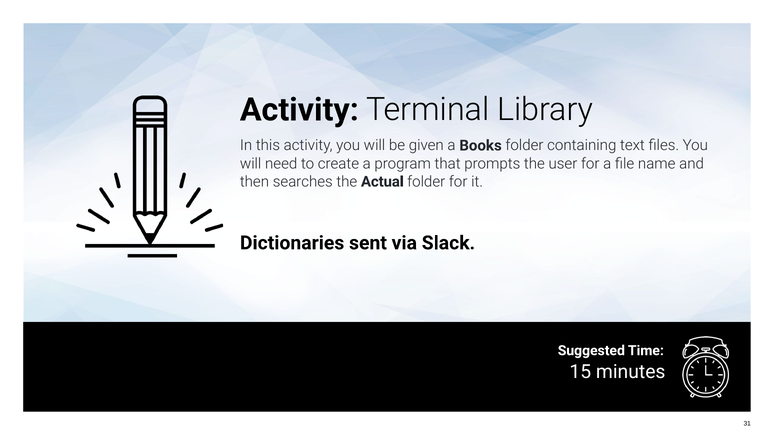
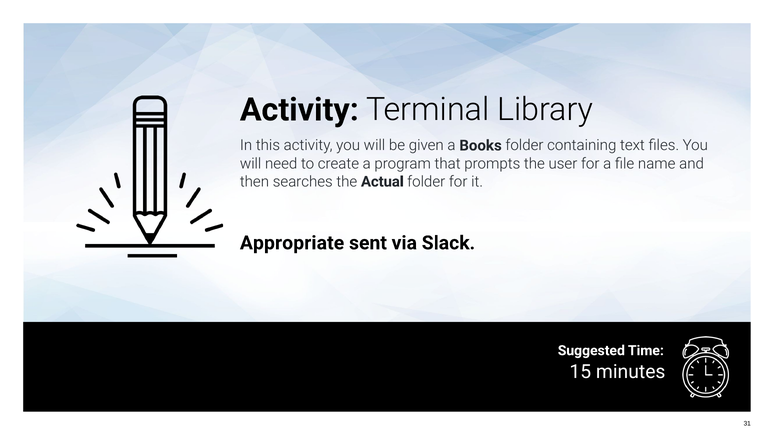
Dictionaries: Dictionaries -> Appropriate
